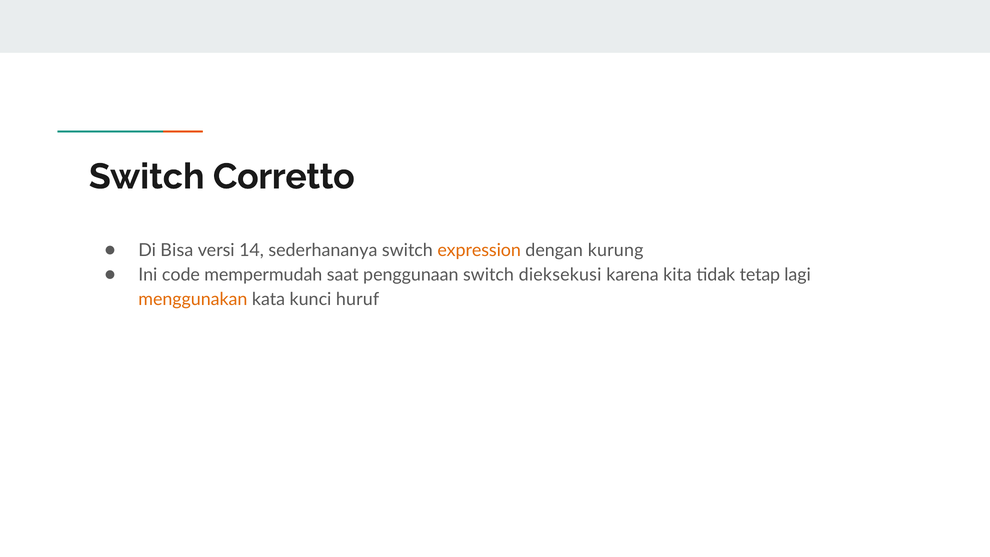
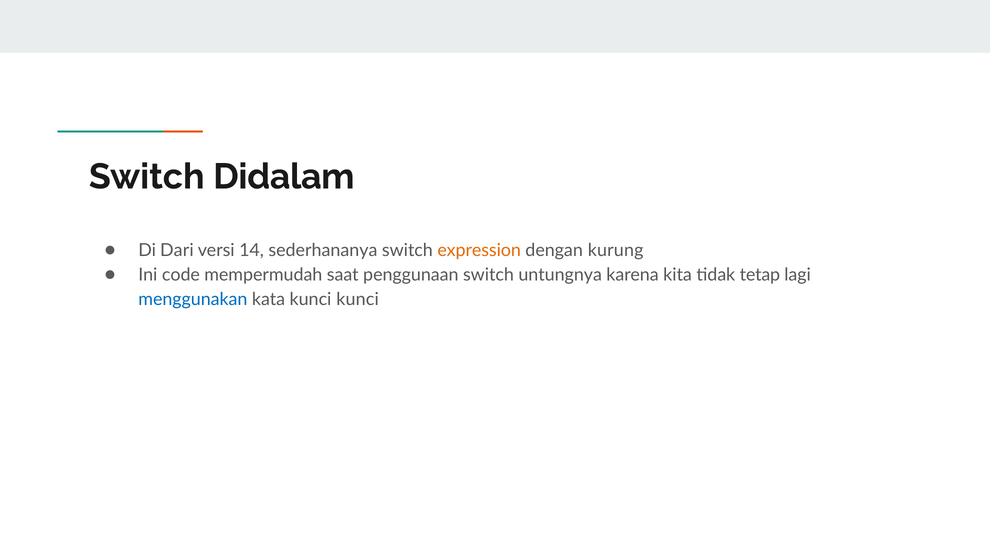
Corretto: Corretto -> Didalam
Bisa: Bisa -> Dari
dieksekusi: dieksekusi -> untungnya
menggunakan colour: orange -> blue
kunci huruf: huruf -> kunci
